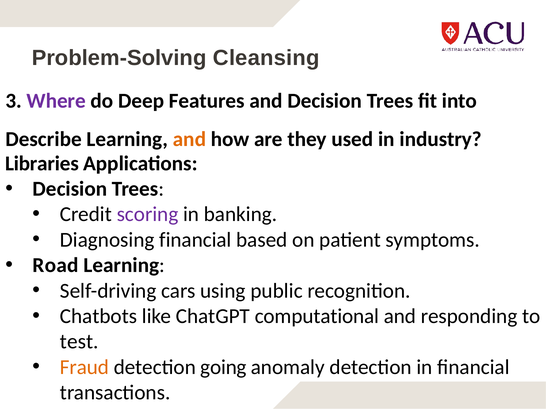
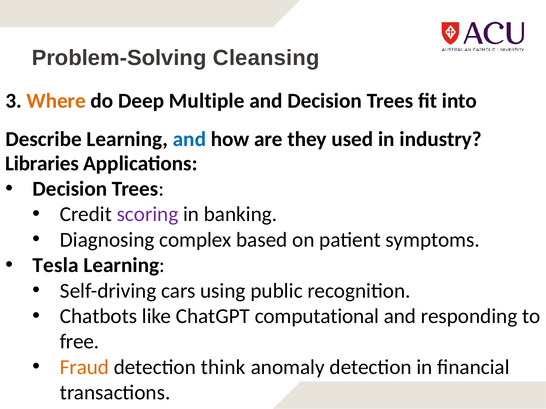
Where colour: purple -> orange
Features: Features -> Multiple
and at (189, 139) colour: orange -> blue
Diagnosing financial: financial -> complex
Road: Road -> Tesla
test: test -> free
going: going -> think
